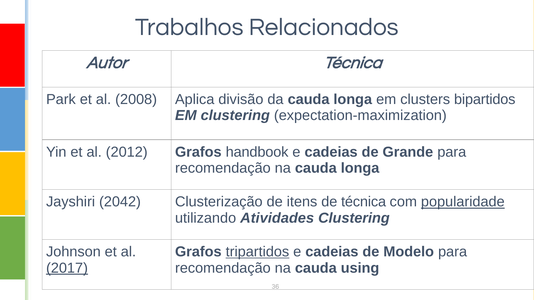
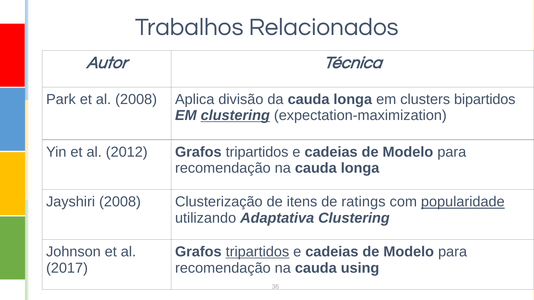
clustering at (235, 116) underline: none -> present
2012 Grafos handbook: handbook -> tripartidos
Grande at (408, 152): Grande -> Modelo
Jayshiri 2042: 2042 -> 2008
de técnica: técnica -> ratings
Atividades: Atividades -> Adaptativa
2017 underline: present -> none
